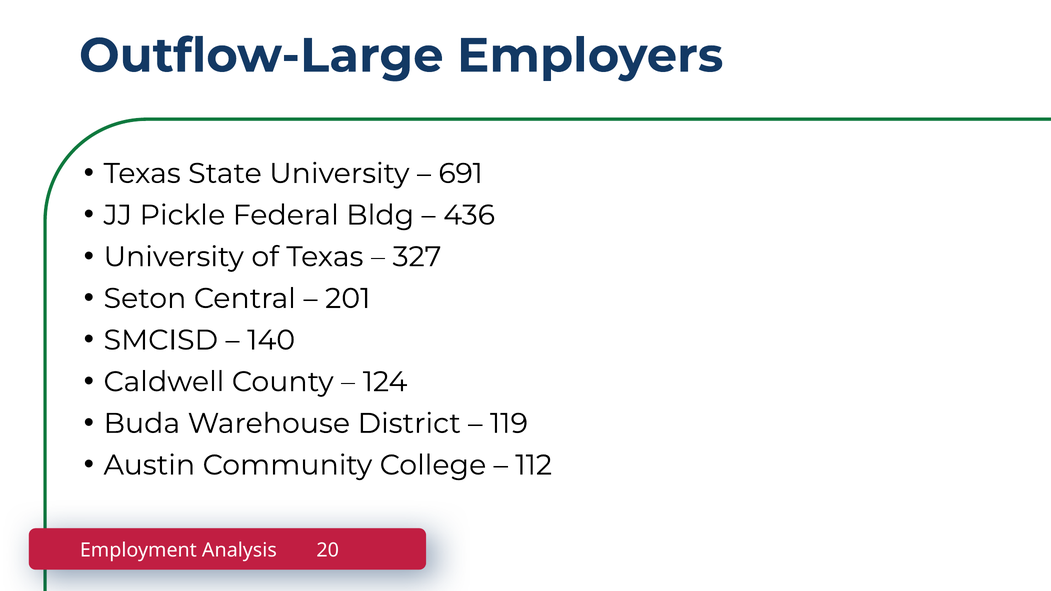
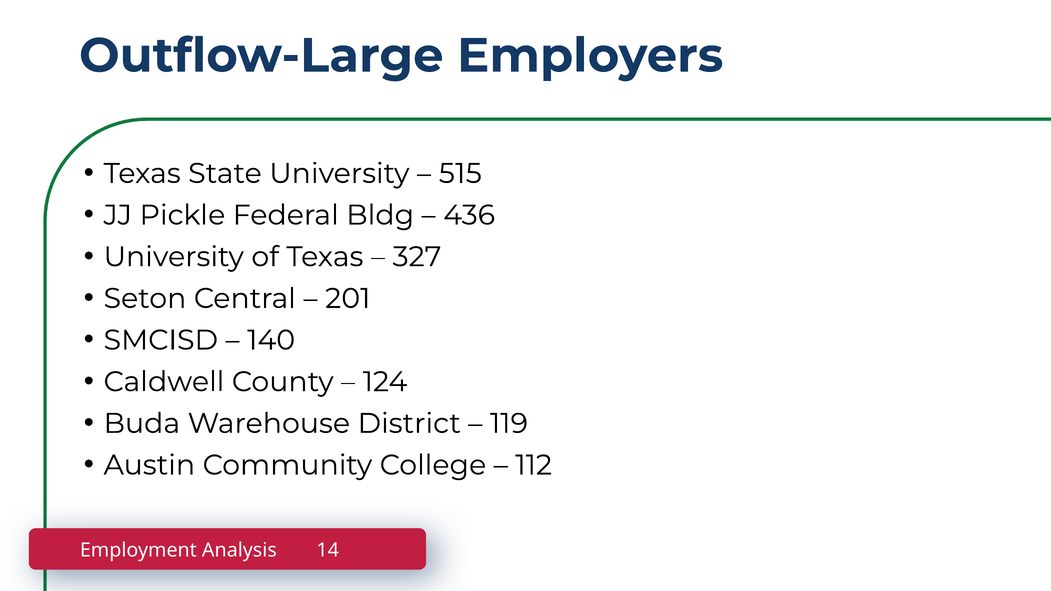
691: 691 -> 515
20: 20 -> 14
